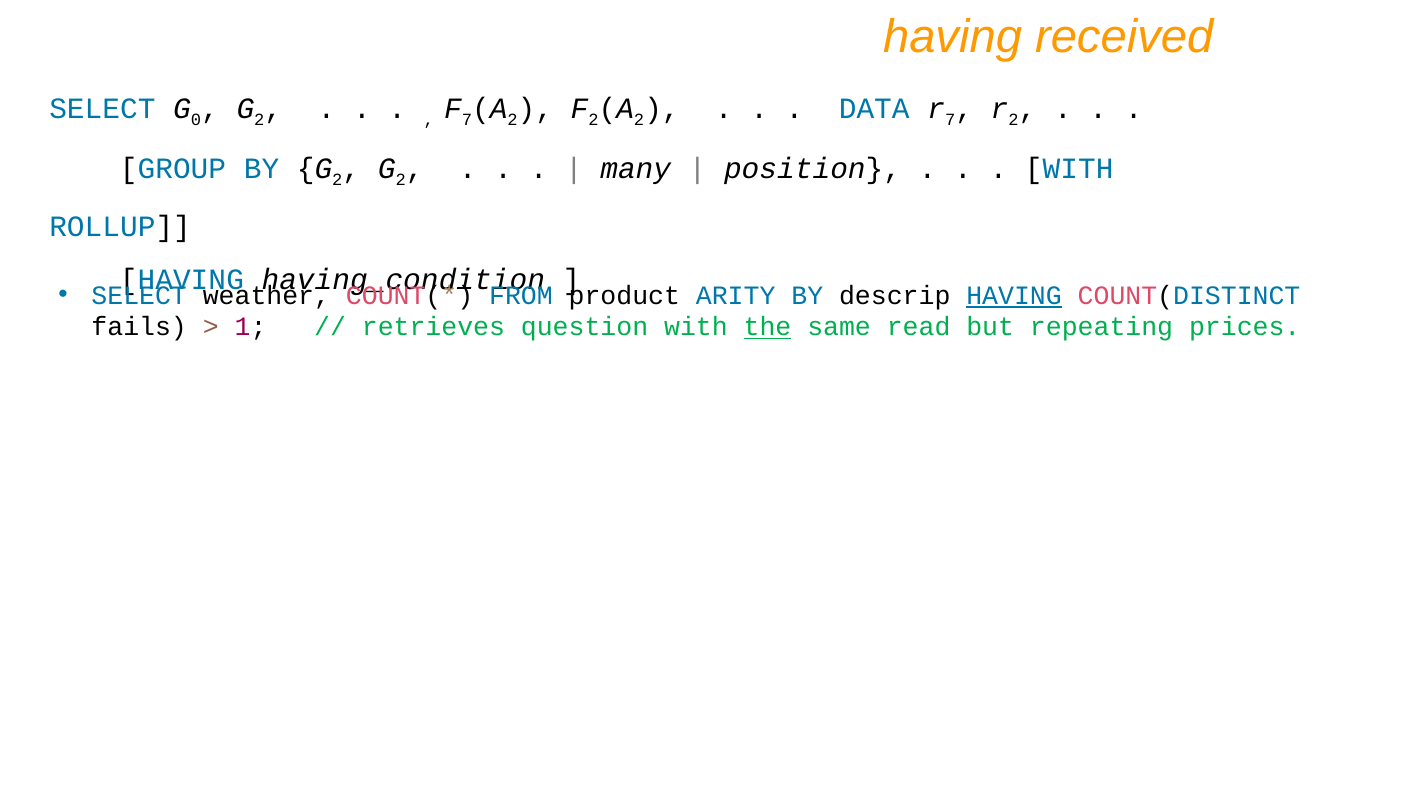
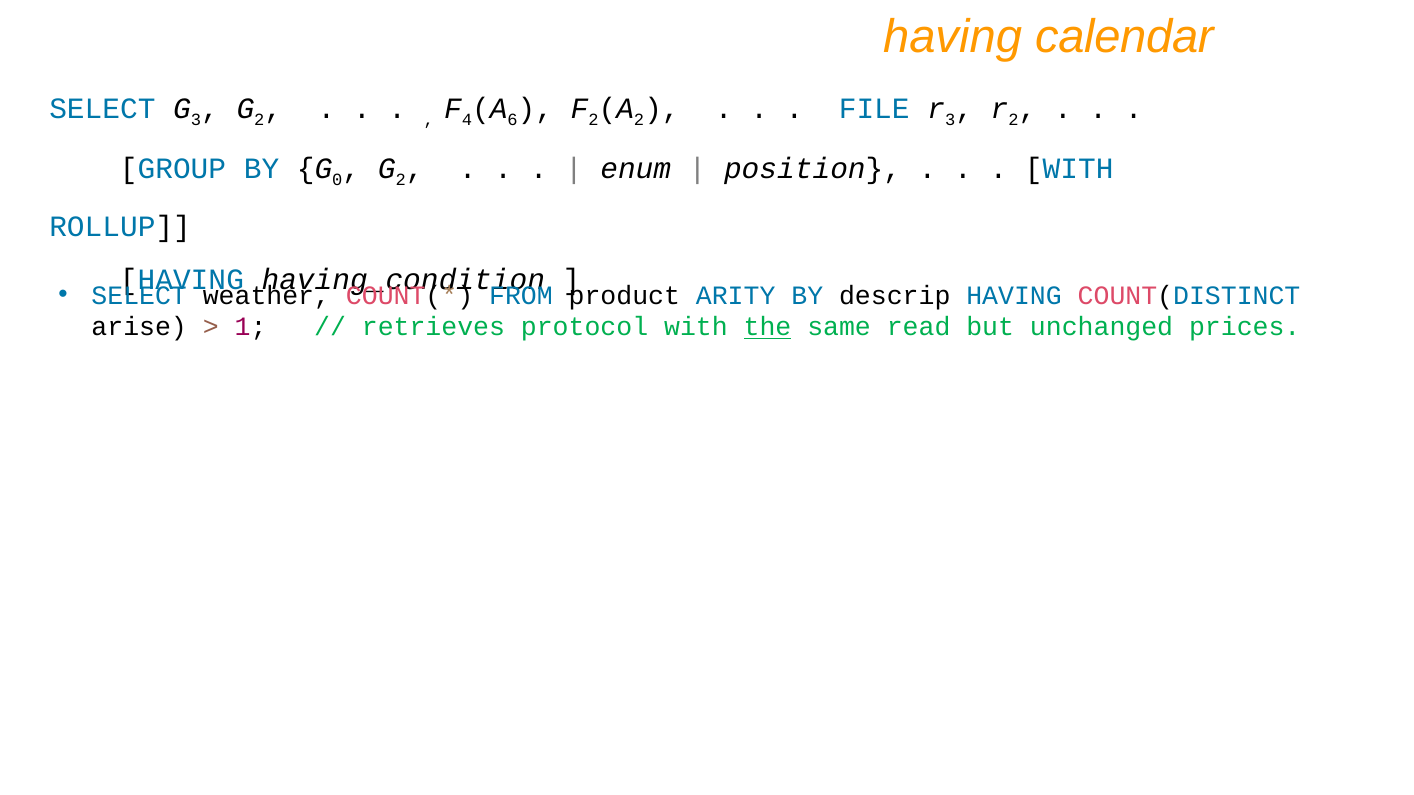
received: received -> calendar
0 at (196, 120): 0 -> 3
7 at (467, 120): 7 -> 4
2 at (513, 120): 2 -> 6
DATA: DATA -> FILE
7 at (950, 120): 7 -> 3
2 at (337, 180): 2 -> 0
many: many -> enum
HAVING at (1014, 296) underline: present -> none
fails: fails -> arise
question: question -> protocol
repeating: repeating -> unchanged
